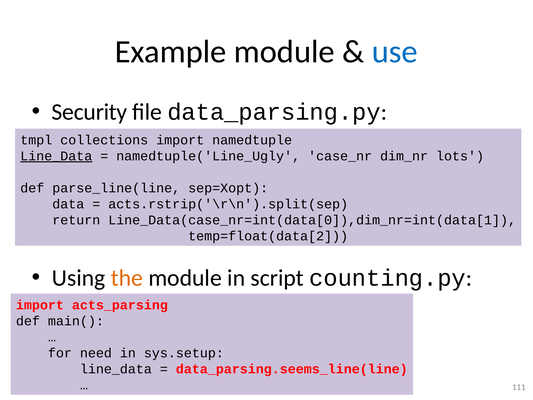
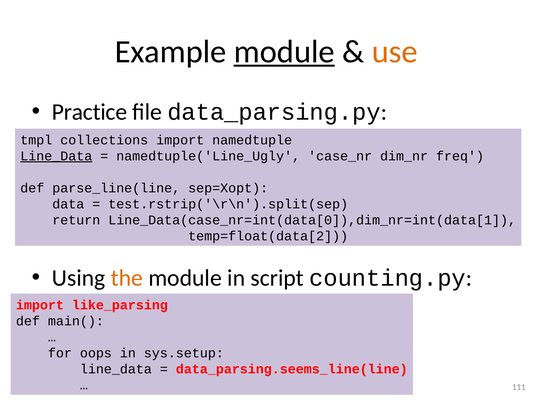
module at (284, 52) underline: none -> present
use colour: blue -> orange
Security: Security -> Practice
lots: lots -> freq
acts.rstrip('\r\n').split(sep: acts.rstrip('\r\n').split(sep -> test.rstrip('\r\n').split(sep
acts_parsing: acts_parsing -> like_parsing
need: need -> oops
